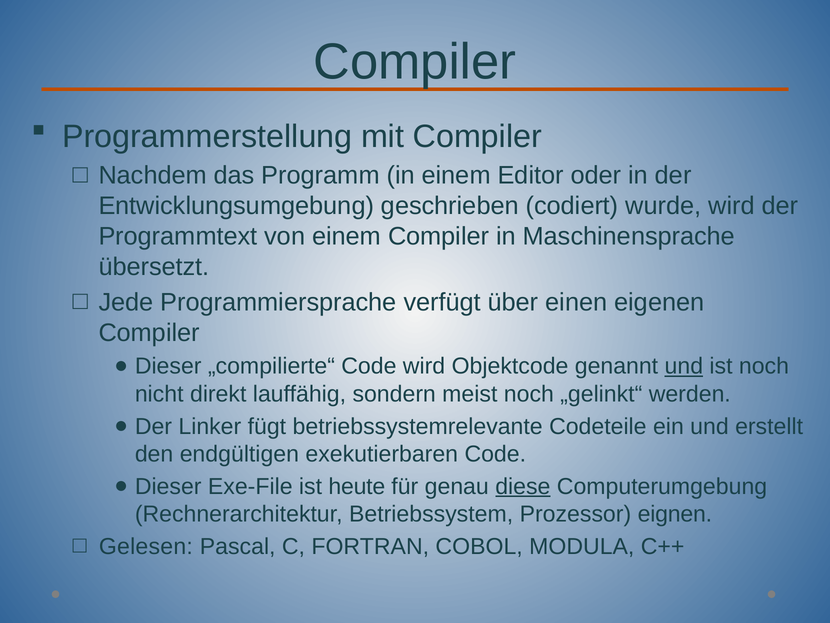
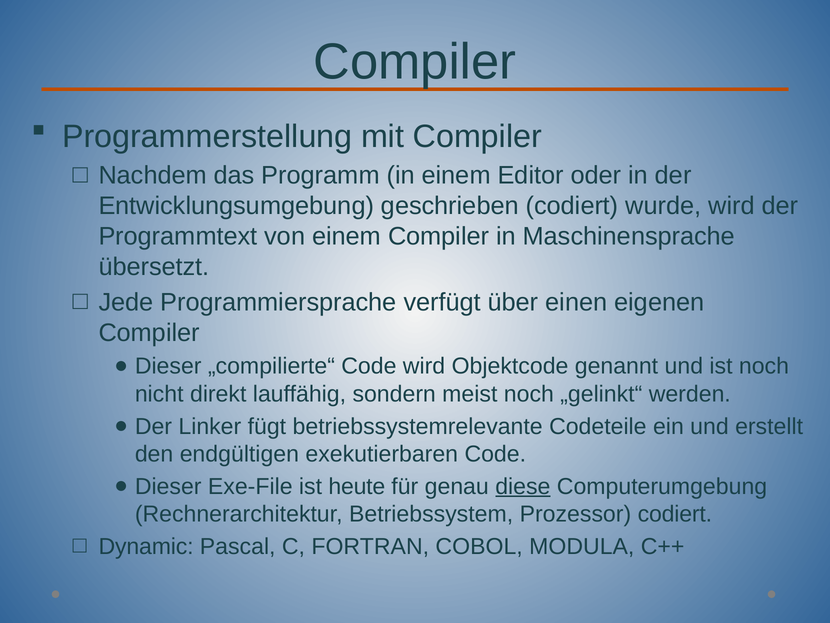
und at (684, 366) underline: present -> none
Prozessor eignen: eignen -> codiert
Gelesen: Gelesen -> Dynamic
